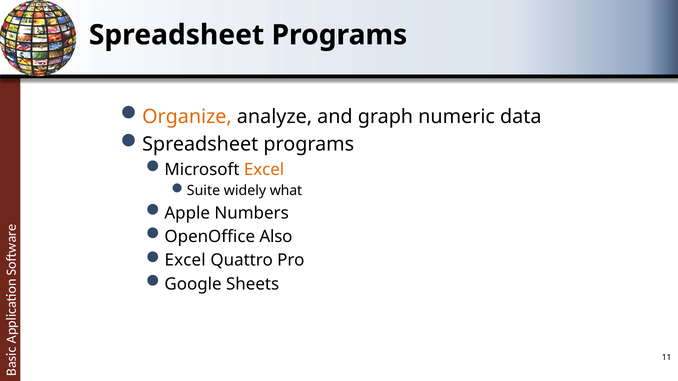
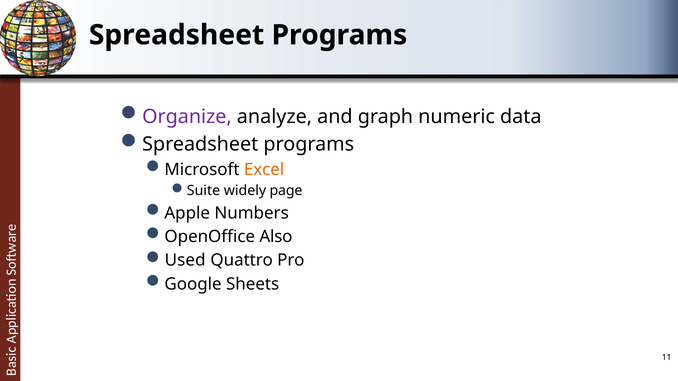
Organize colour: orange -> purple
what: what -> page
Excel at (185, 261): Excel -> Used
